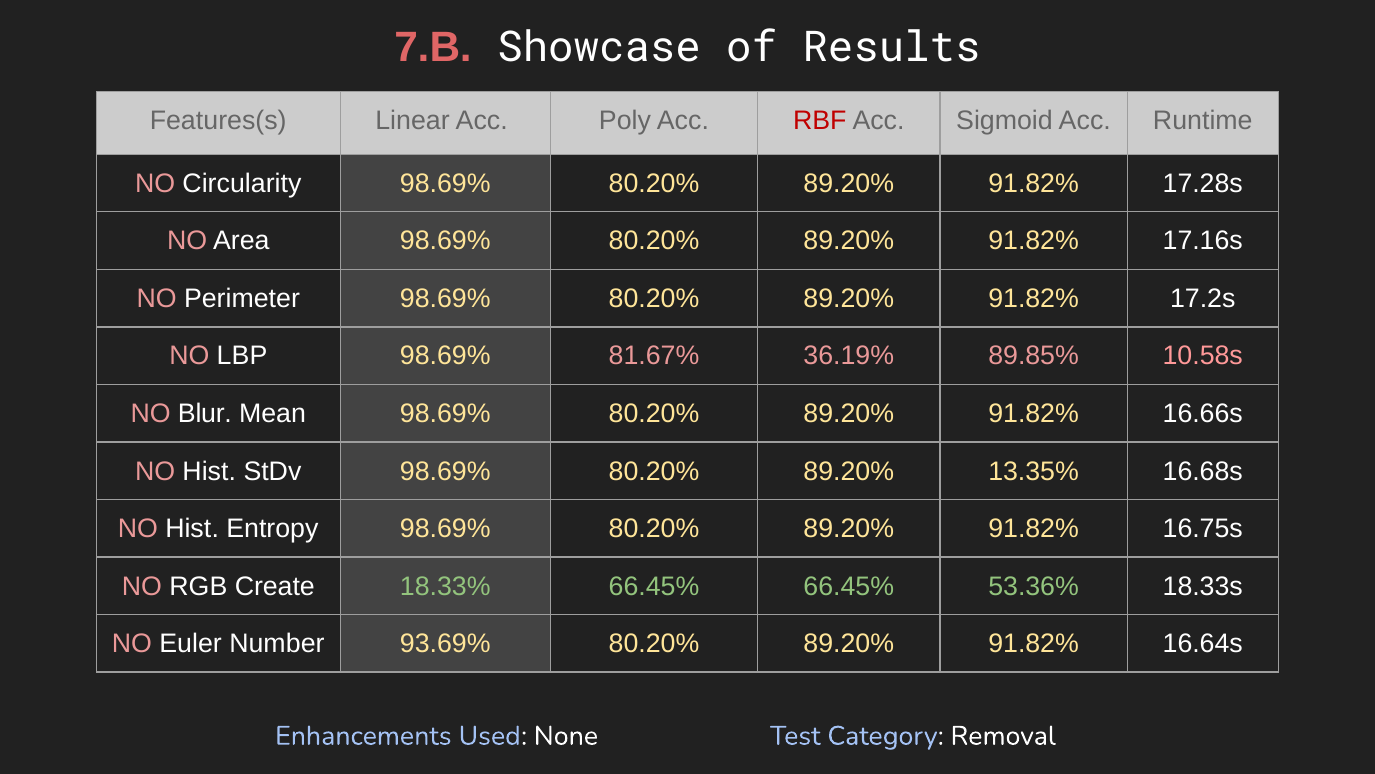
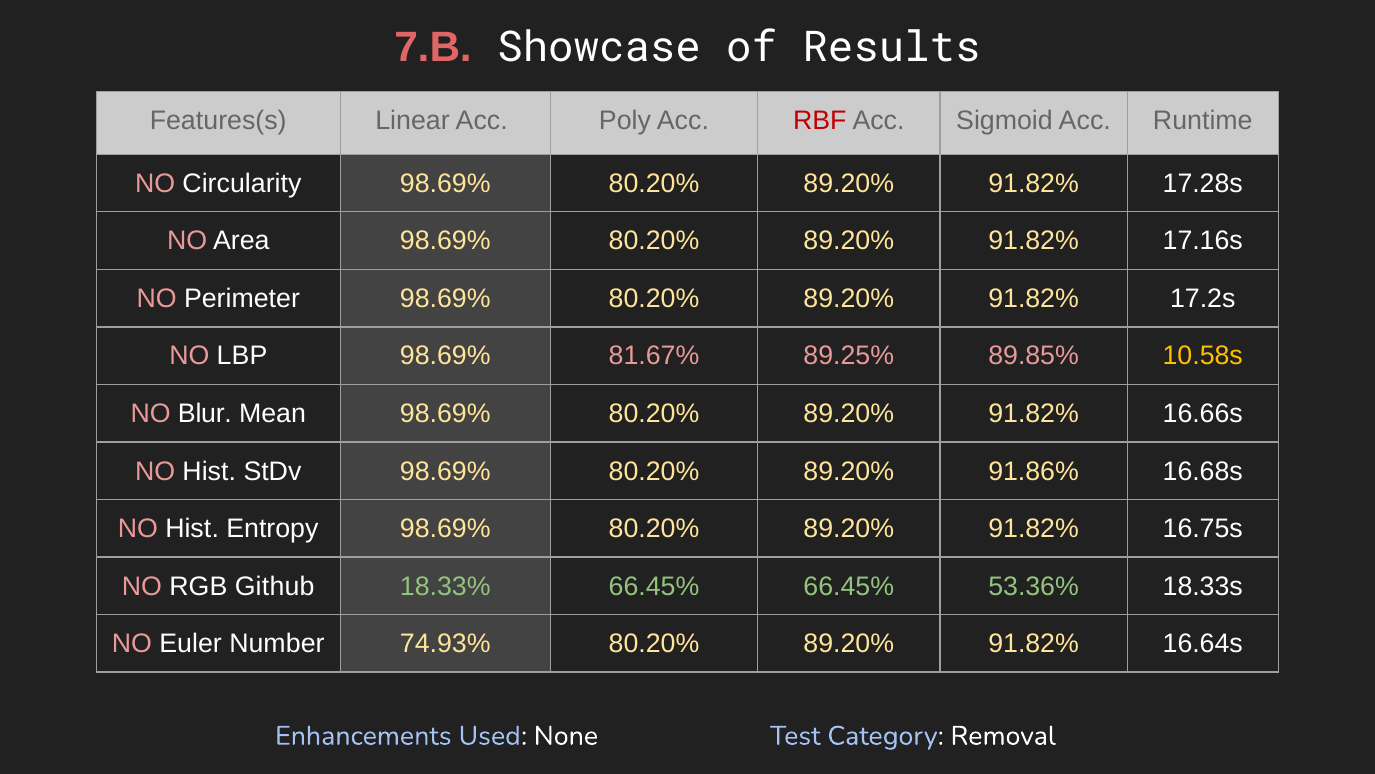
36.19%: 36.19% -> 89.25%
10.58s colour: pink -> yellow
13.35%: 13.35% -> 91.86%
Create: Create -> Github
93.69%: 93.69% -> 74.93%
